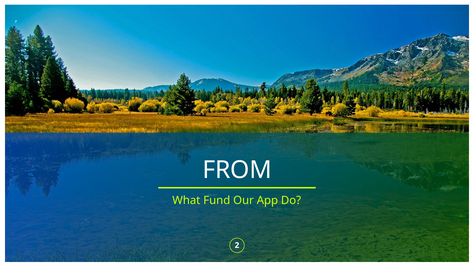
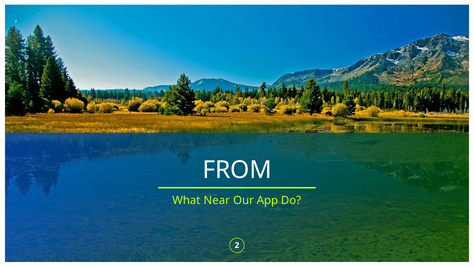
Fund: Fund -> Near
